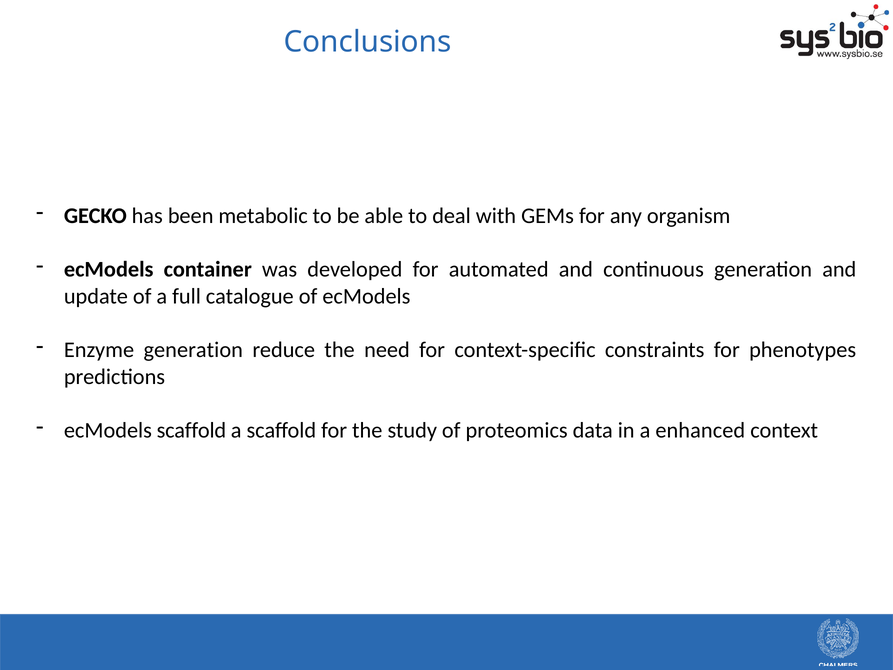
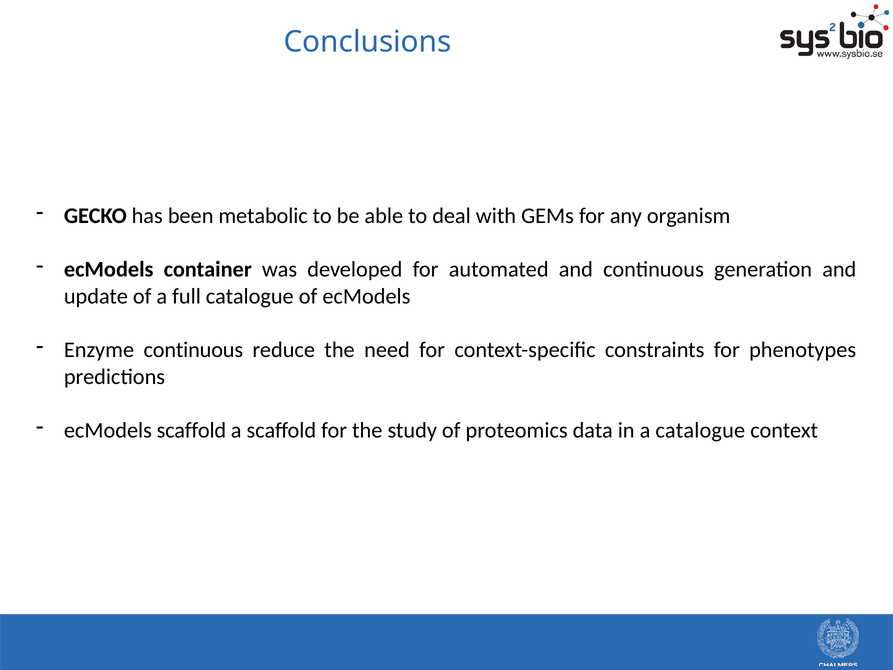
Enzyme generation: generation -> continuous
a enhanced: enhanced -> catalogue
